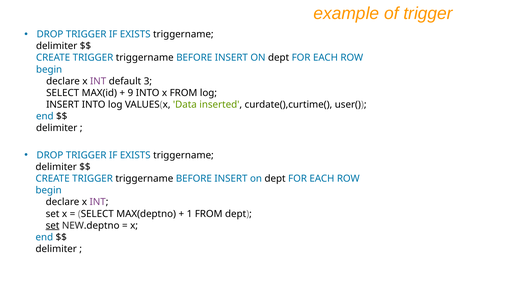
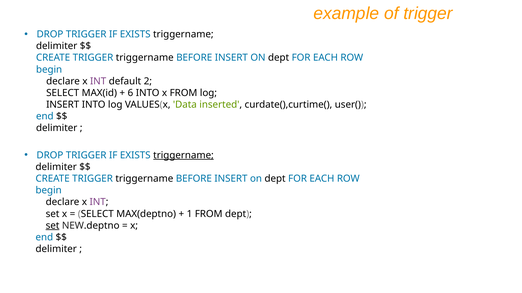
3: 3 -> 2
9: 9 -> 6
triggername at (183, 156) underline: none -> present
